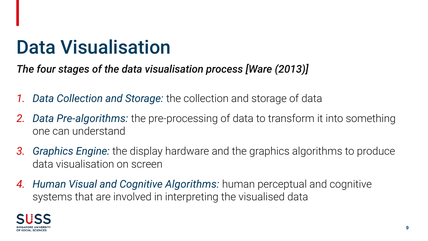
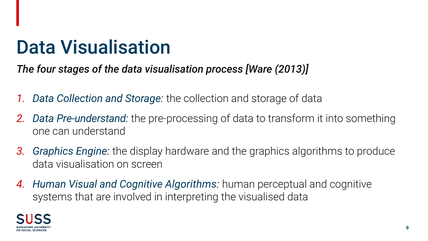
Pre-algorithms: Pre-algorithms -> Pre-understand
